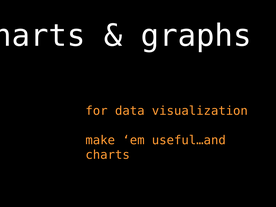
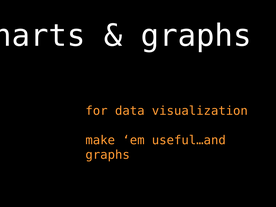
charts at (108, 155): charts -> graphs
